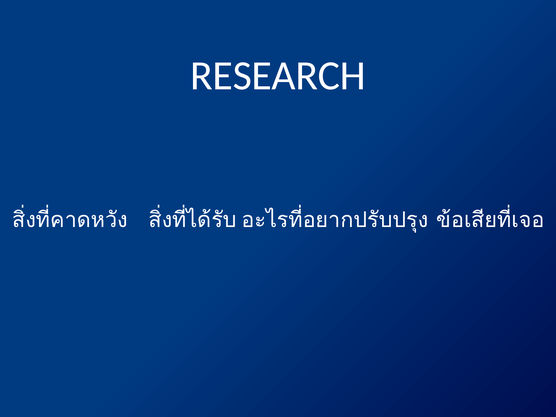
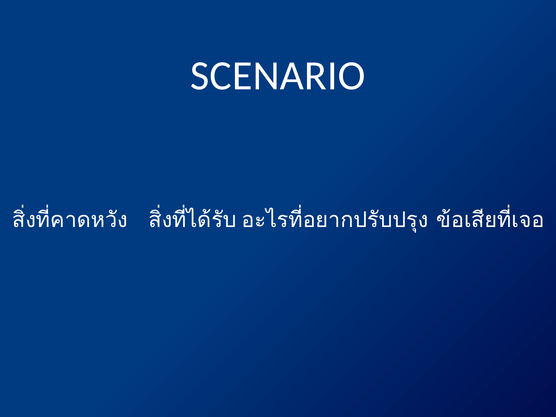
RESEARCH: RESEARCH -> SCENARIO
